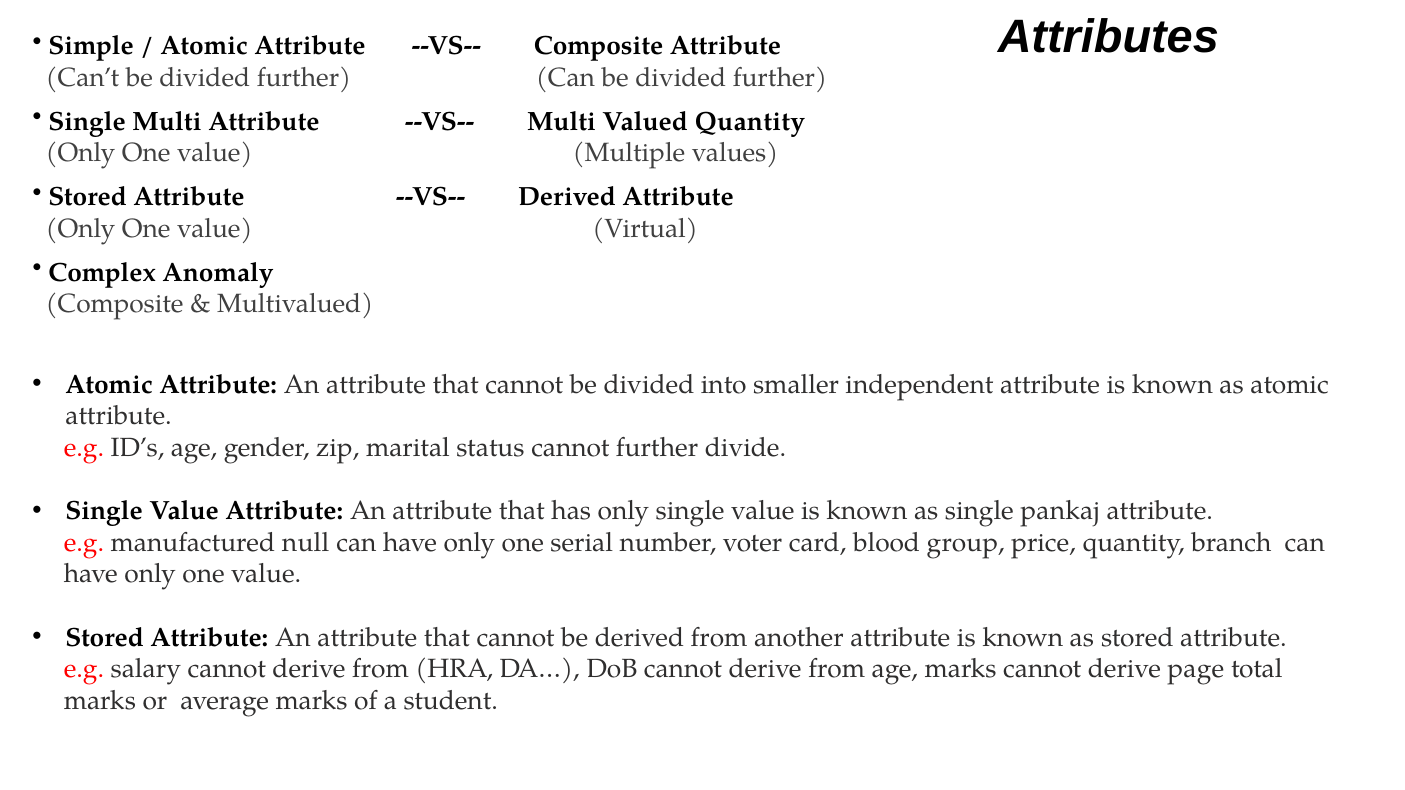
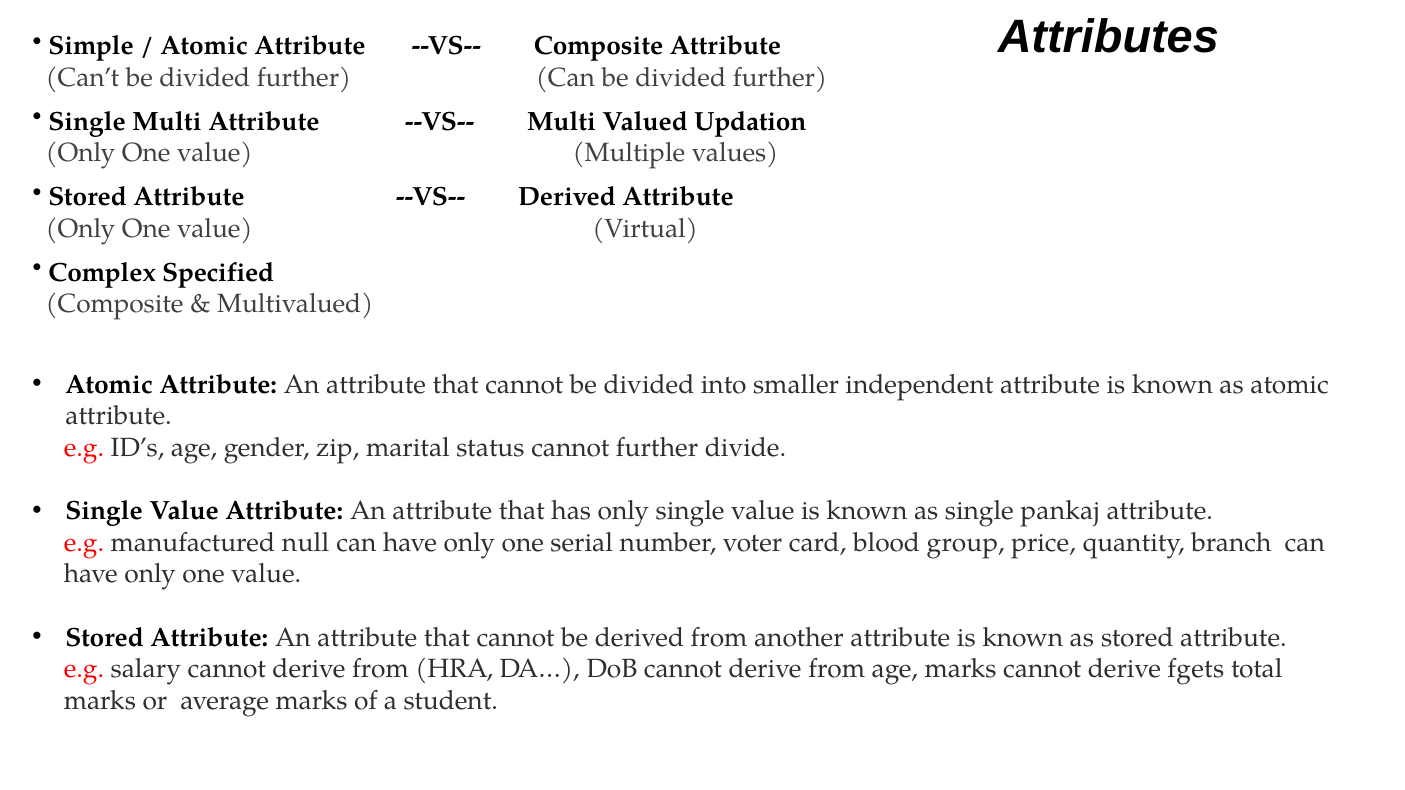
Valued Quantity: Quantity -> Updation
Anomaly: Anomaly -> Specified
page: page -> fgets
